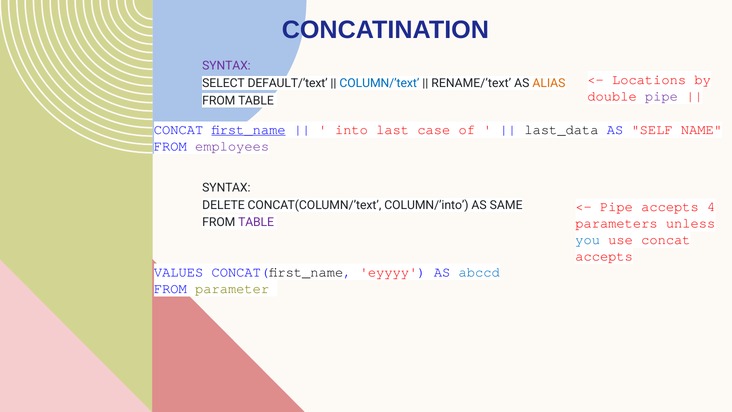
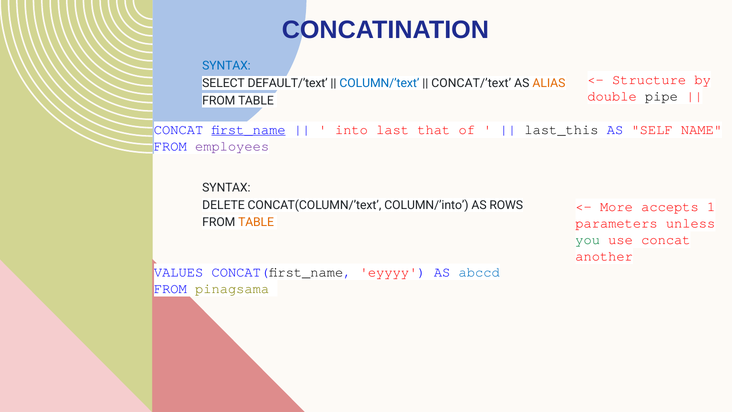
SYNTAX at (226, 66) colour: purple -> blue
Locations: Locations -> Structure
RENAME/’text: RENAME/’text -> CONCAT/’text
pipe at (661, 96) colour: purple -> black
case: case -> that
last_data: last_data -> last_this
SAME: SAME -> ROWS
Pipe at (616, 207): Pipe -> More
4: 4 -> 1
TABLE at (256, 222) colour: purple -> orange
you colour: blue -> green
accepts at (604, 256): accepts -> another
parameter: parameter -> pinagsama
